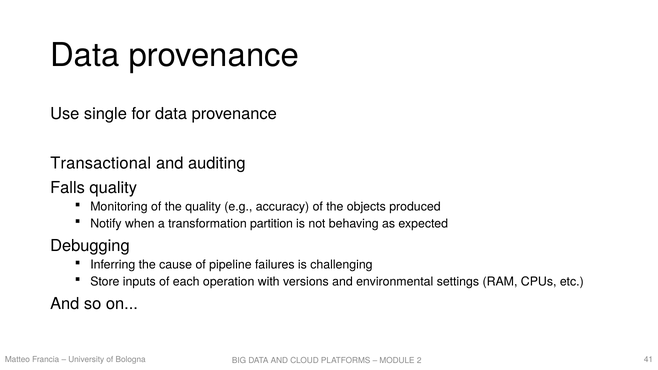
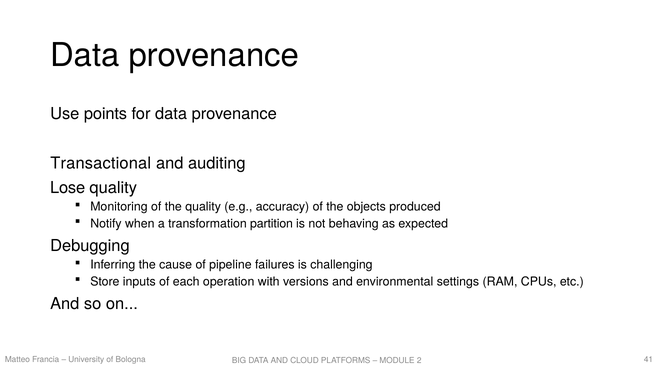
single: single -> points
Falls: Falls -> Lose
